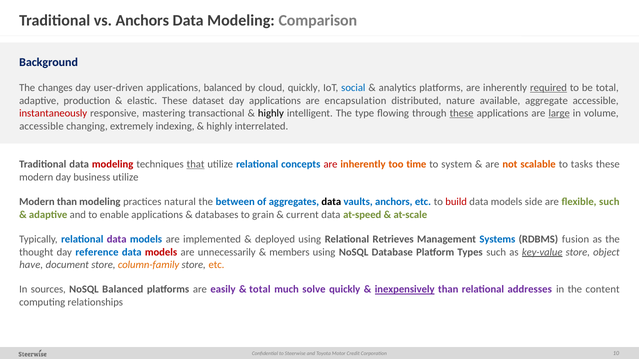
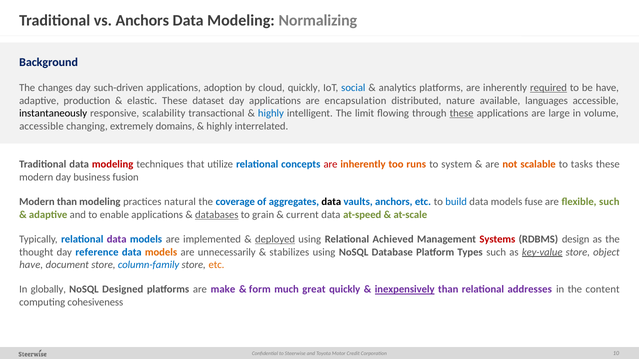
Comparison: Comparison -> Normalizing
user-driven: user-driven -> such-driven
applications balanced: balanced -> adoption
be total: total -> have
aggregate: aggregate -> languages
instantaneously colour: red -> black
mastering: mastering -> scalability
highly at (271, 113) colour: black -> blue
type: type -> limit
large underline: present -> none
indexing: indexing -> domains
that underline: present -> none
time: time -> runs
business utilize: utilize -> fusion
between: between -> coverage
build colour: red -> blue
side: side -> fuse
databases underline: none -> present
deployed underline: none -> present
Retrieves: Retrieves -> Achieved
Systems colour: blue -> red
fusion: fusion -> design
models at (161, 252) colour: red -> orange
members: members -> stabilizes
column-family colour: orange -> blue
sources: sources -> globally
NoSQL Balanced: Balanced -> Designed
easily: easily -> make
total at (260, 290): total -> form
solve: solve -> great
relationships: relationships -> cohesiveness
